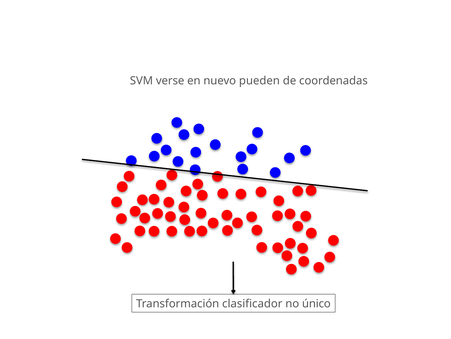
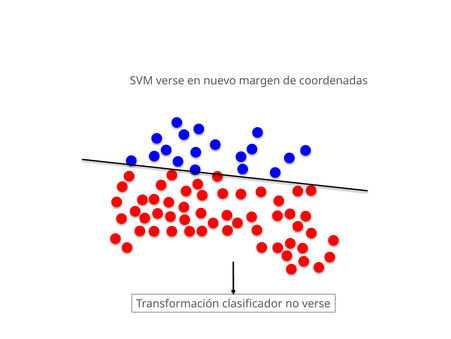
pueden: pueden -> margen
no único: único -> verse
